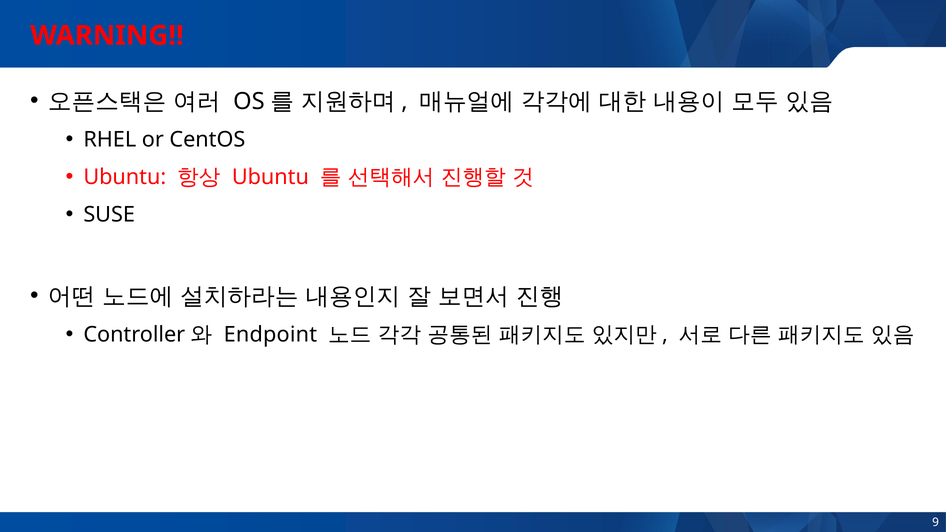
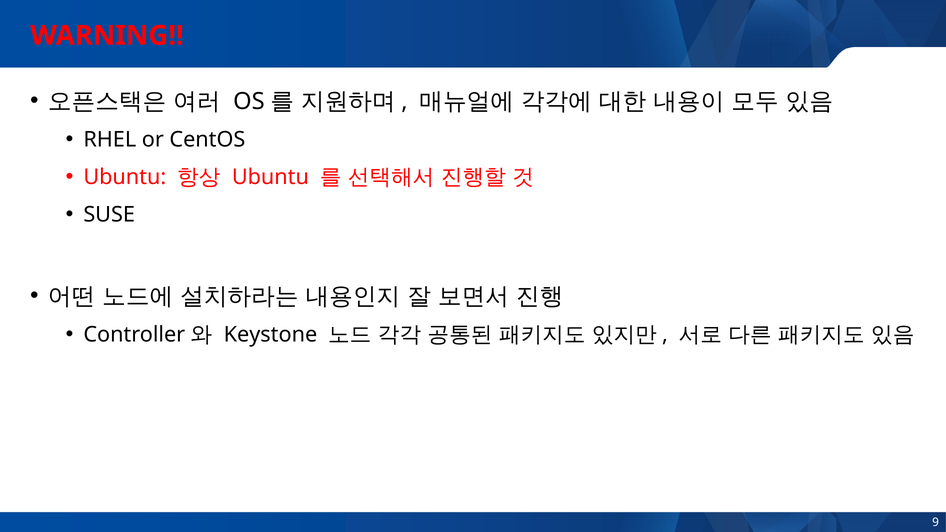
Endpoint: Endpoint -> Keystone
